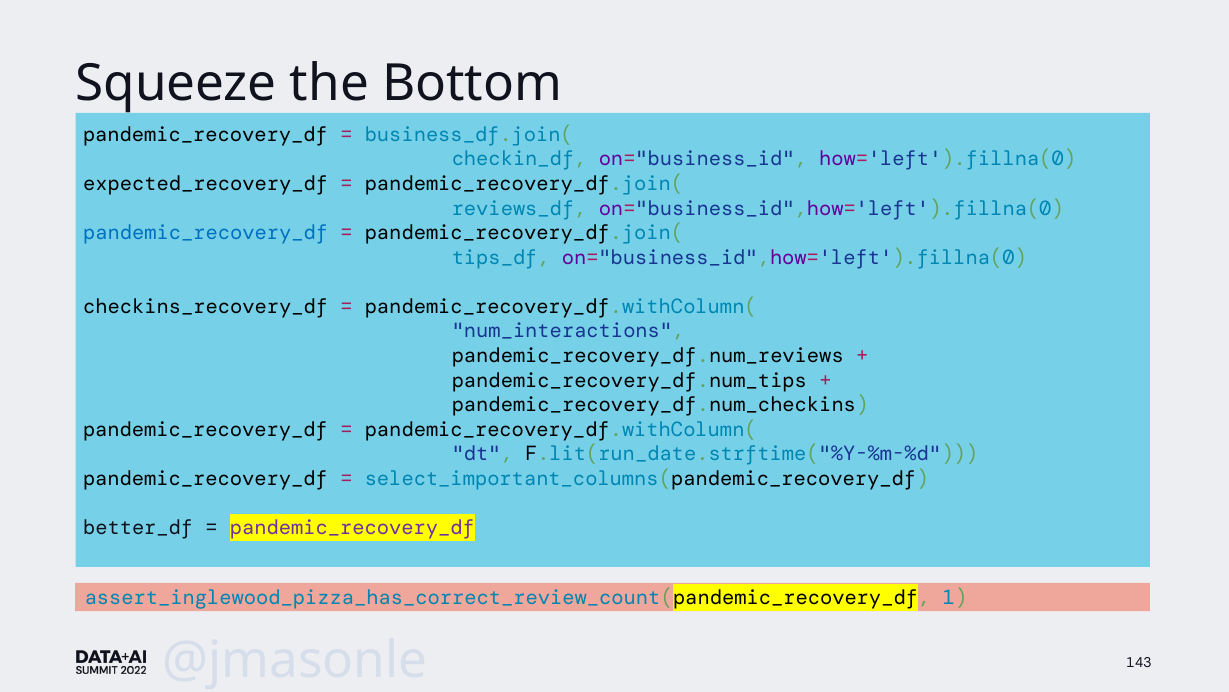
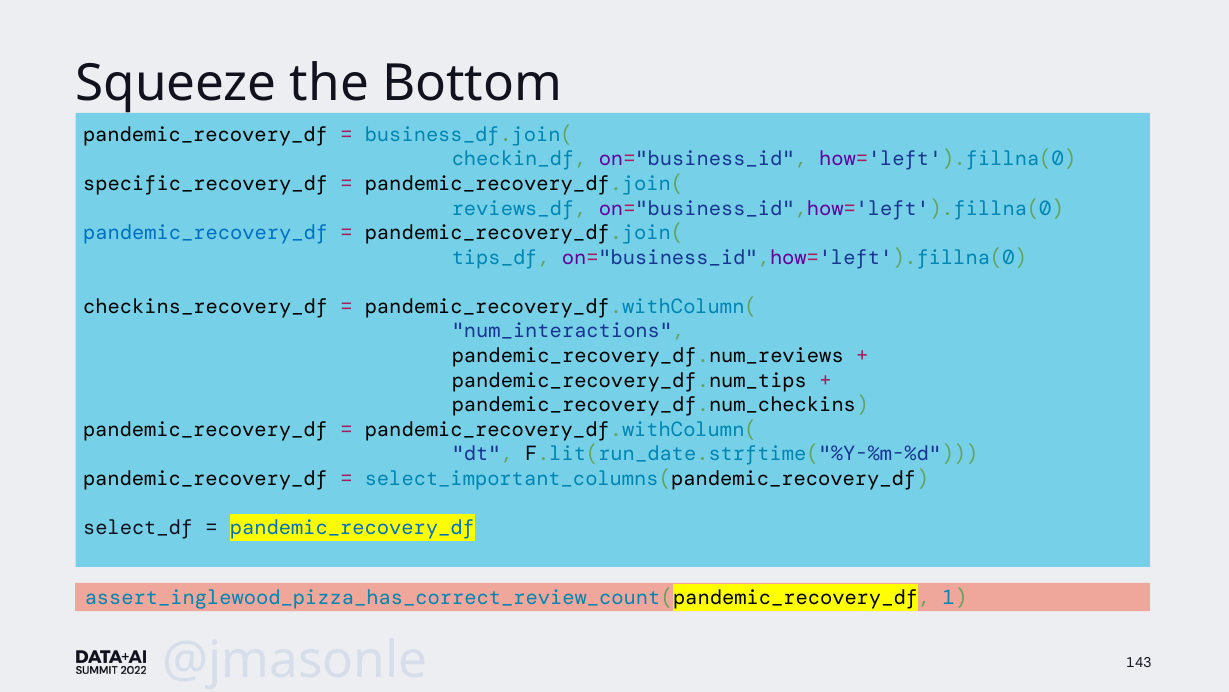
expected_recovery_df: expected_recovery_df -> specific_recovery_df
better_df: better_df -> select_df
pandemic_recovery_df at (352, 528) colour: purple -> blue
